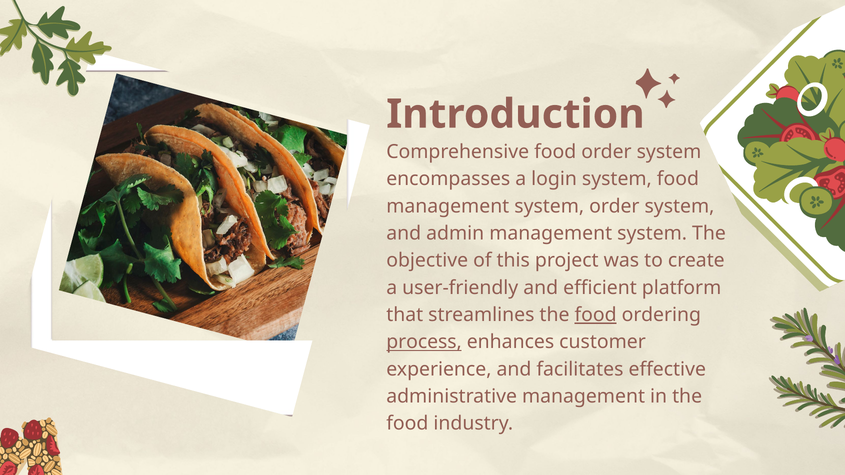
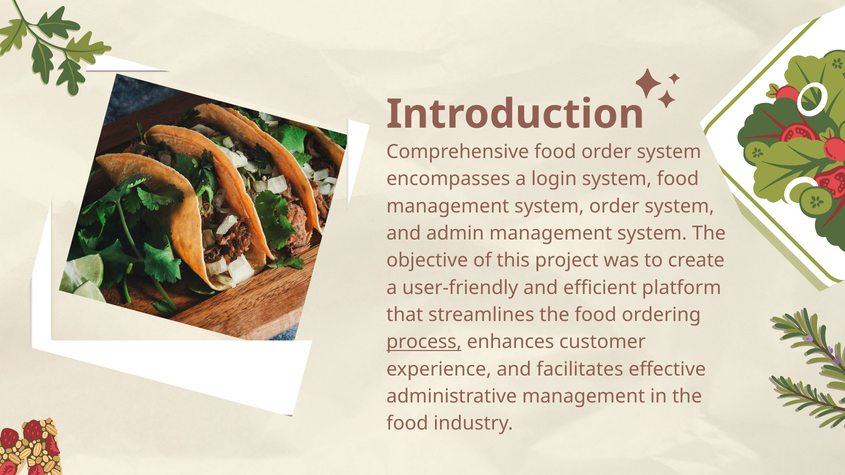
food at (596, 315) underline: present -> none
